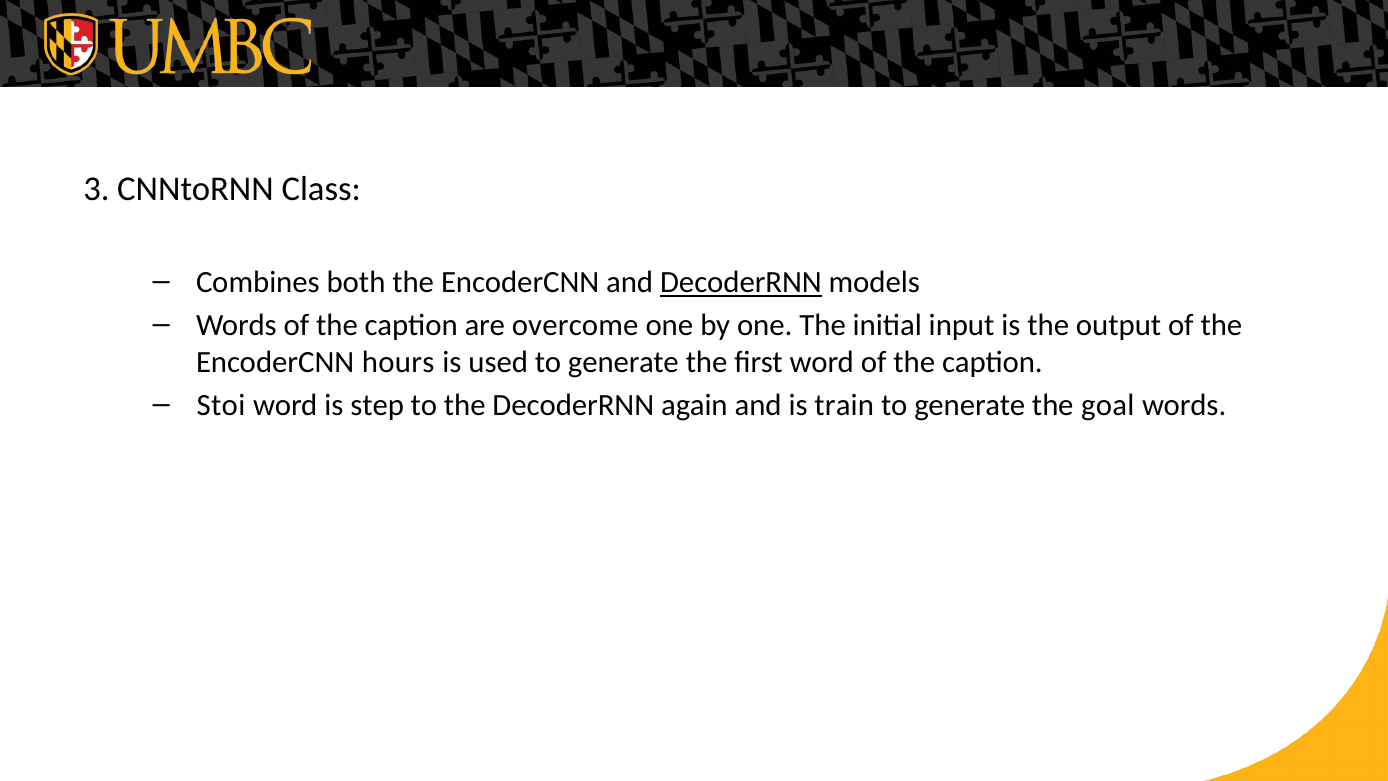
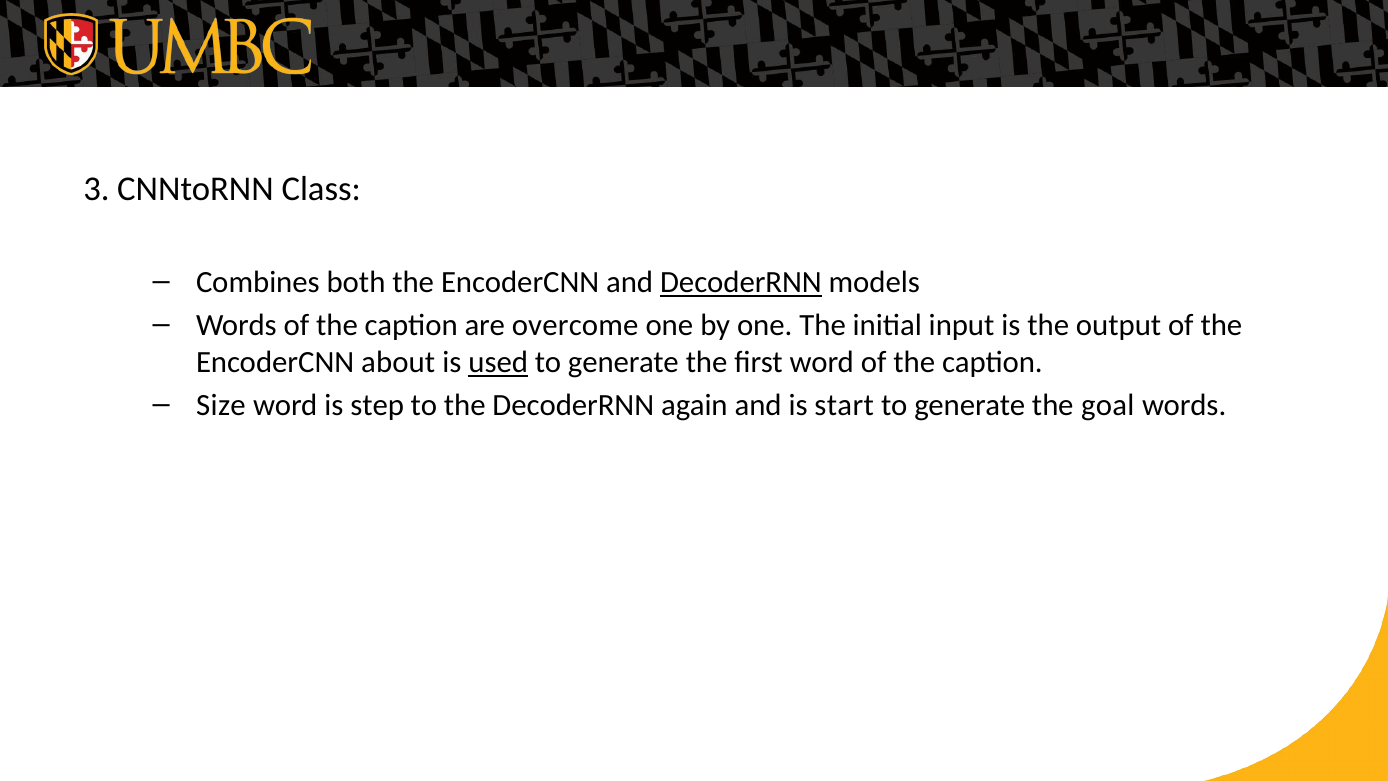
hours: hours -> about
used underline: none -> present
Stoi: Stoi -> Size
train: train -> start
